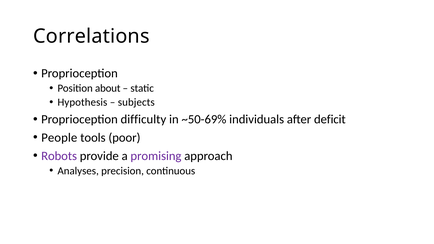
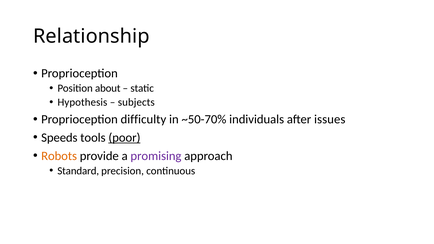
Correlations: Correlations -> Relationship
~50-69%: ~50-69% -> ~50-70%
deficit: deficit -> issues
People: People -> Speeds
poor underline: none -> present
Robots colour: purple -> orange
Analyses: Analyses -> Standard
